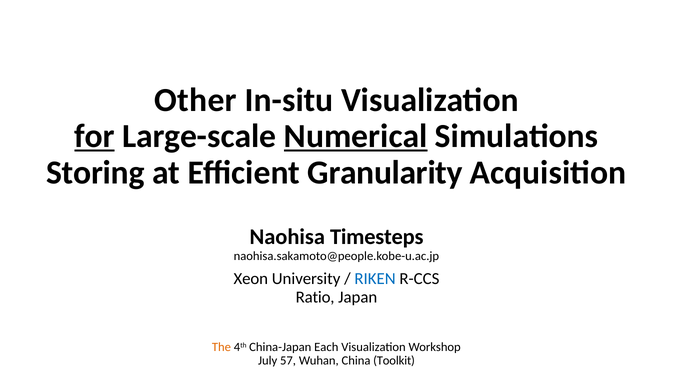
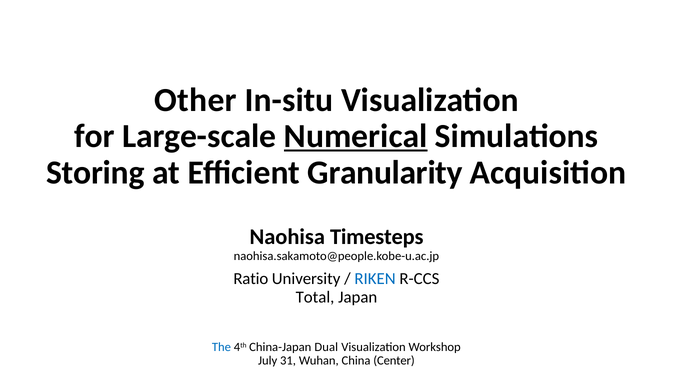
for underline: present -> none
Xeon: Xeon -> Ratio
Ratio: Ratio -> Total
The colour: orange -> blue
Each: Each -> Dual
57: 57 -> 31
Toolkit: Toolkit -> Center
